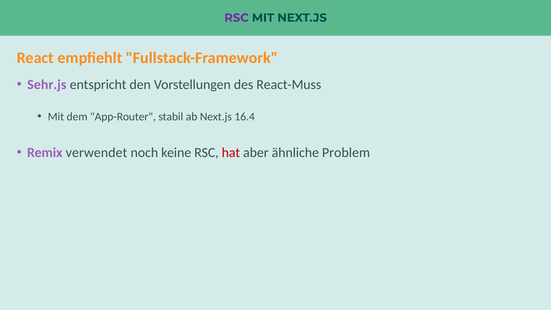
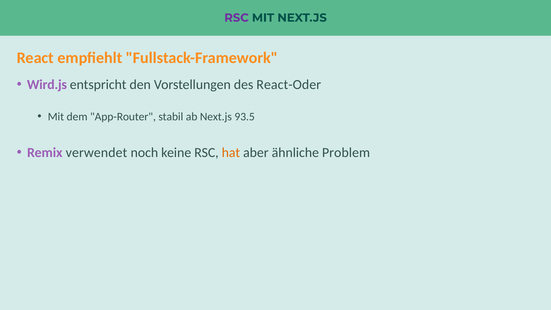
Sehr.js: Sehr.js -> Wird.js
React-Muss: React-Muss -> React-Oder
16.4: 16.4 -> 93.5
hat colour: red -> orange
